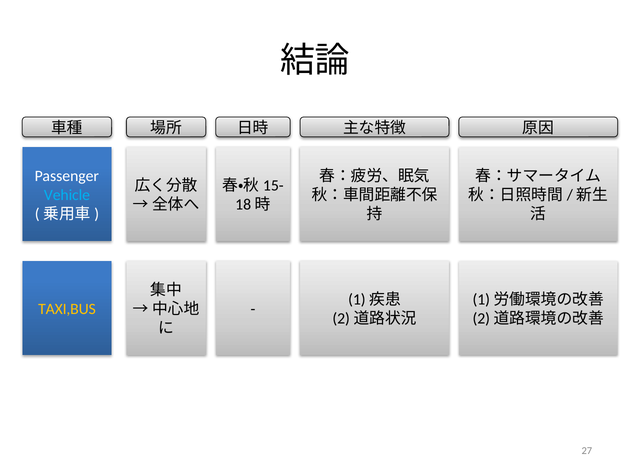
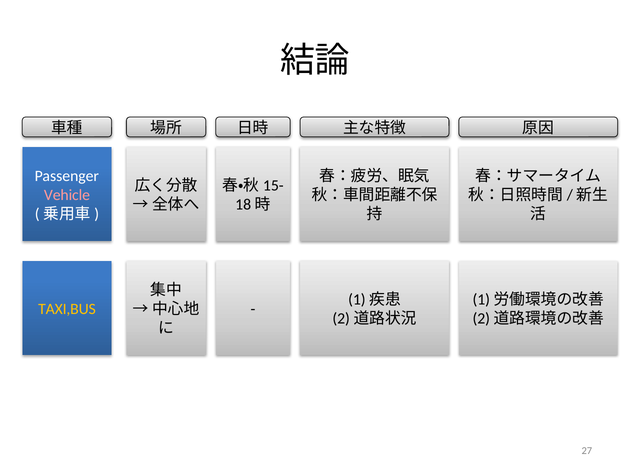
Vehicle colour: light blue -> pink
